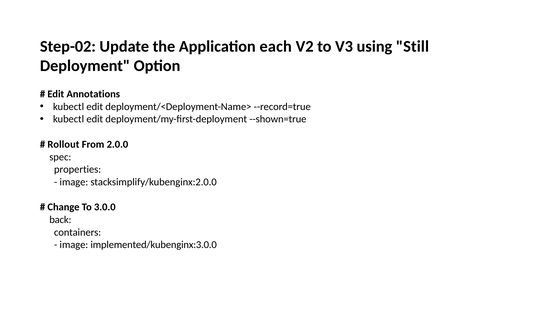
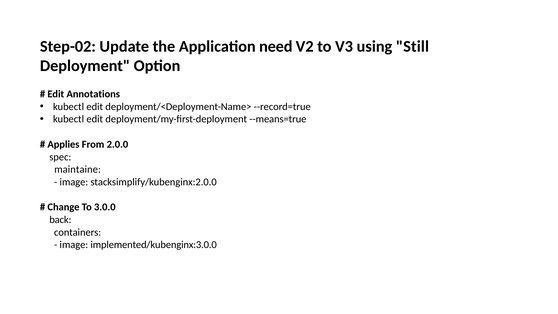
each: each -> need
--shown=true: --shown=true -> --means=true
Rollout: Rollout -> Applies
properties: properties -> maintaine
